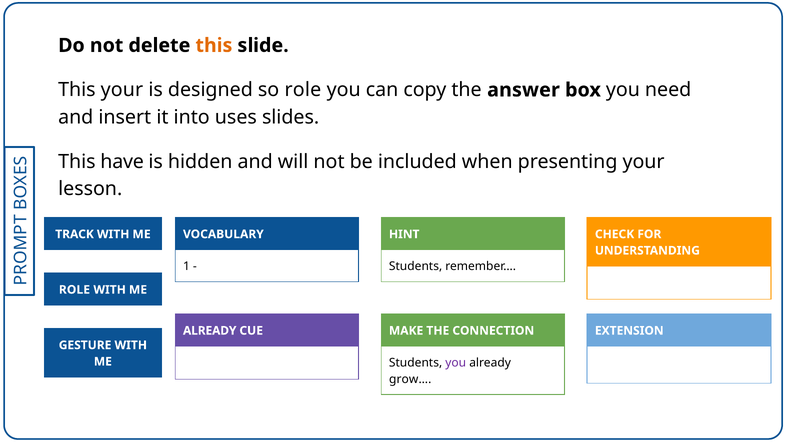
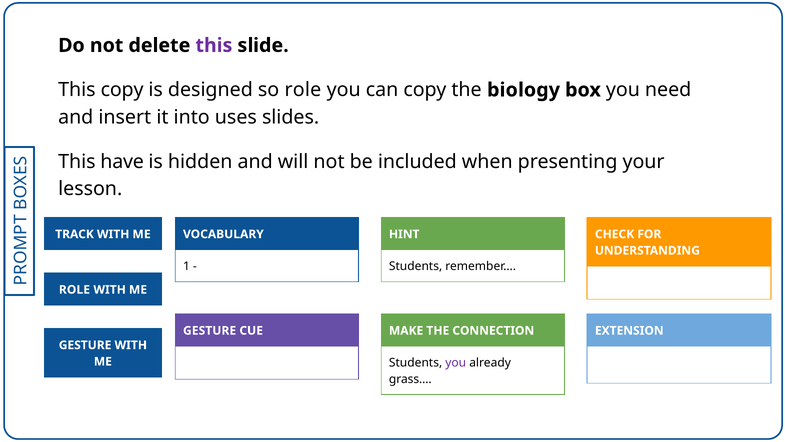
this at (214, 45) colour: orange -> purple
This your: your -> copy
answer: answer -> biology
ALREADY at (210, 330): ALREADY -> GESTURE
grow…: grow… -> grass…
